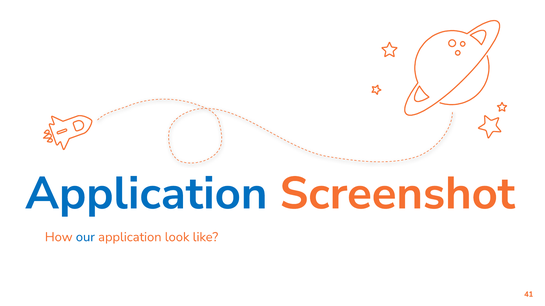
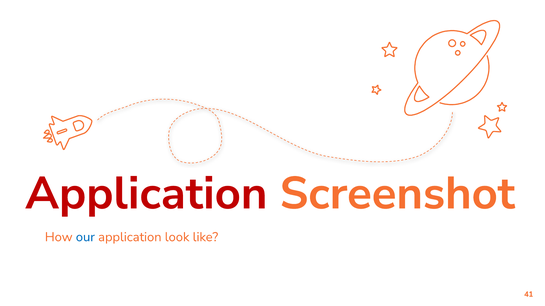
Application at (146, 194) colour: blue -> red
